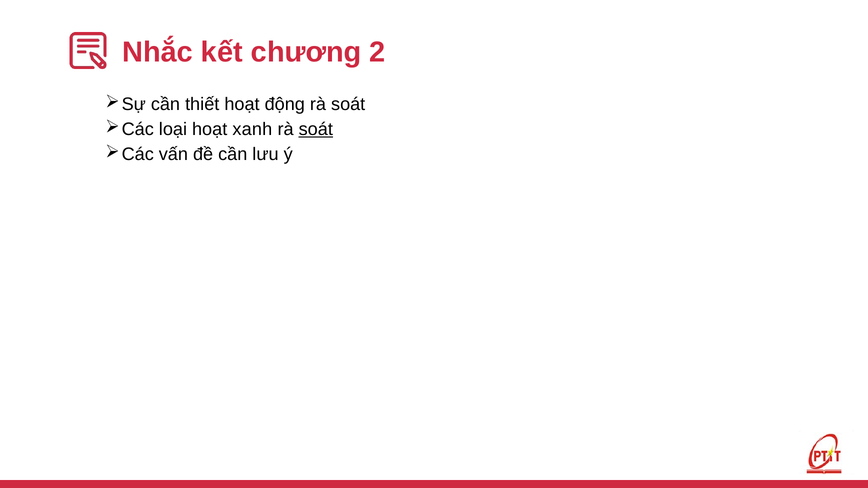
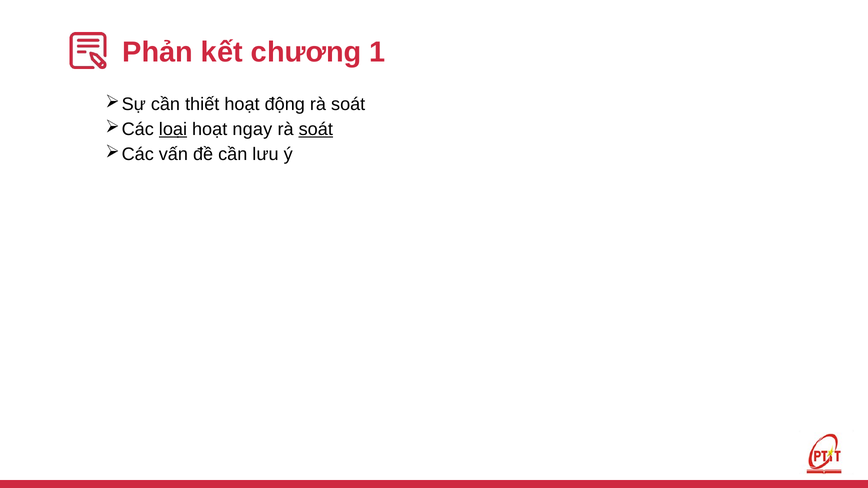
Nhắc: Nhắc -> Phản
2: 2 -> 1
loại underline: none -> present
xanh: xanh -> ngay
